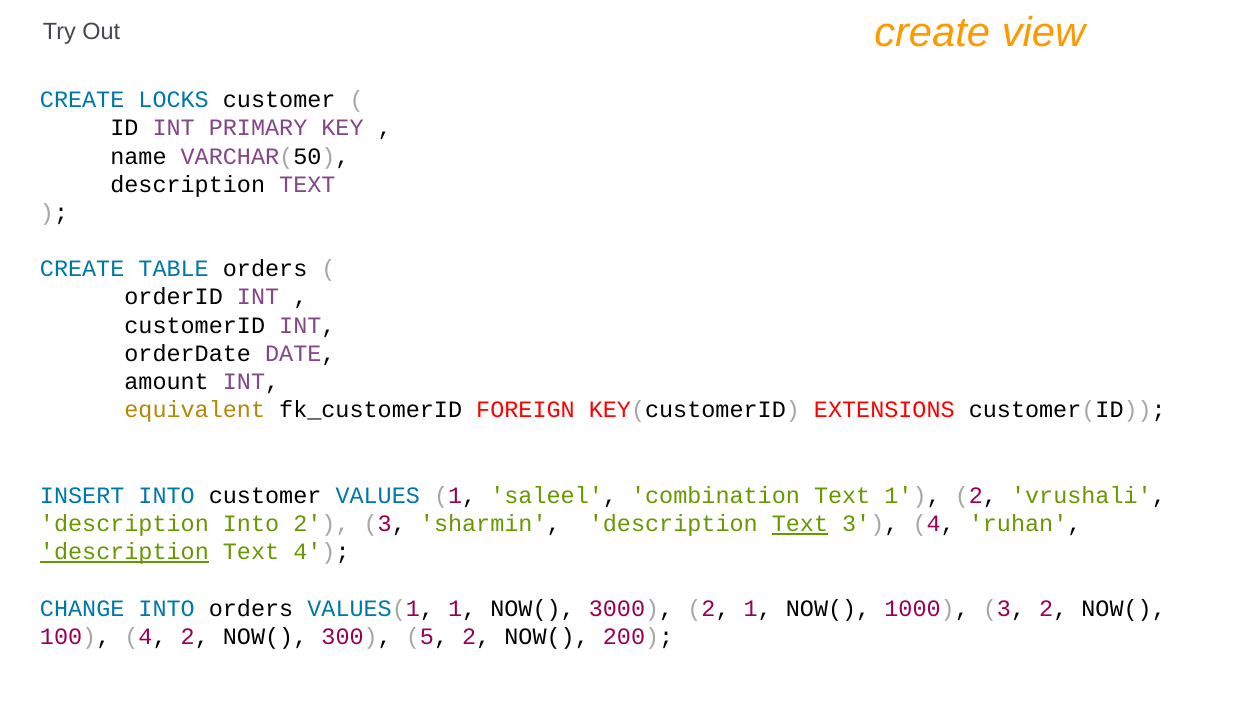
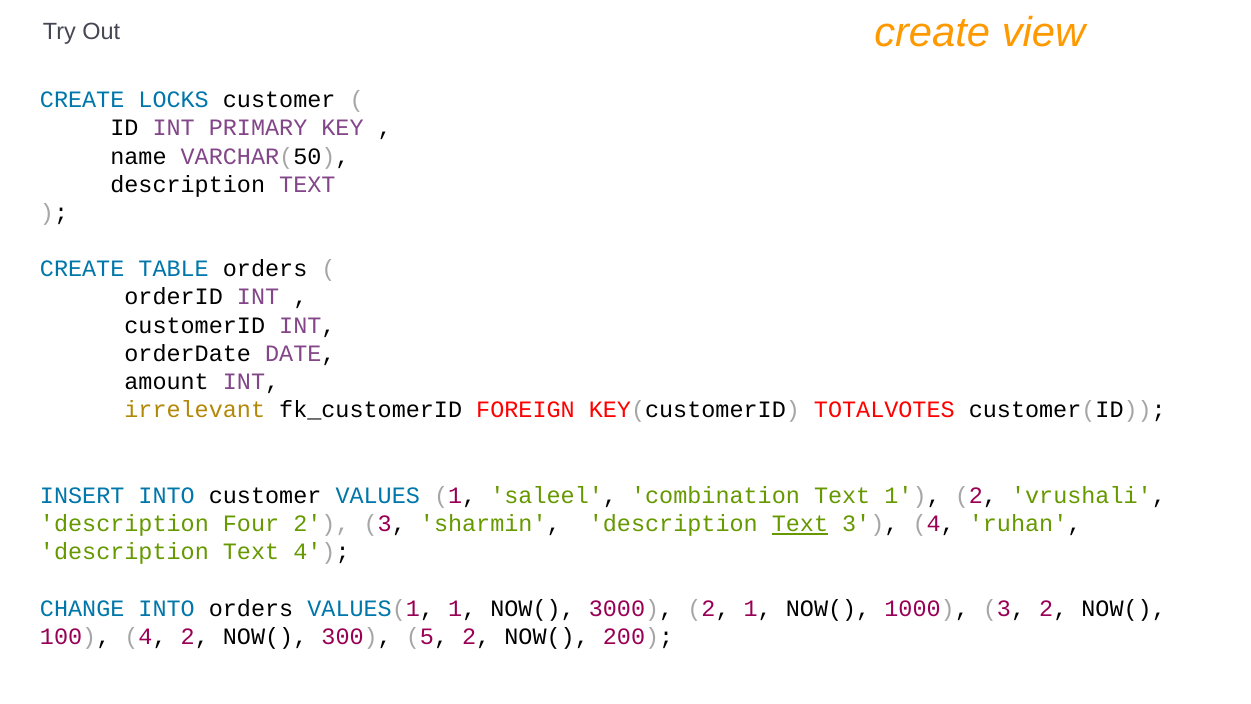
equivalent: equivalent -> irrelevant
EXTENSIONS: EXTENSIONS -> TOTALVOTES
description Into: Into -> Four
description at (124, 552) underline: present -> none
